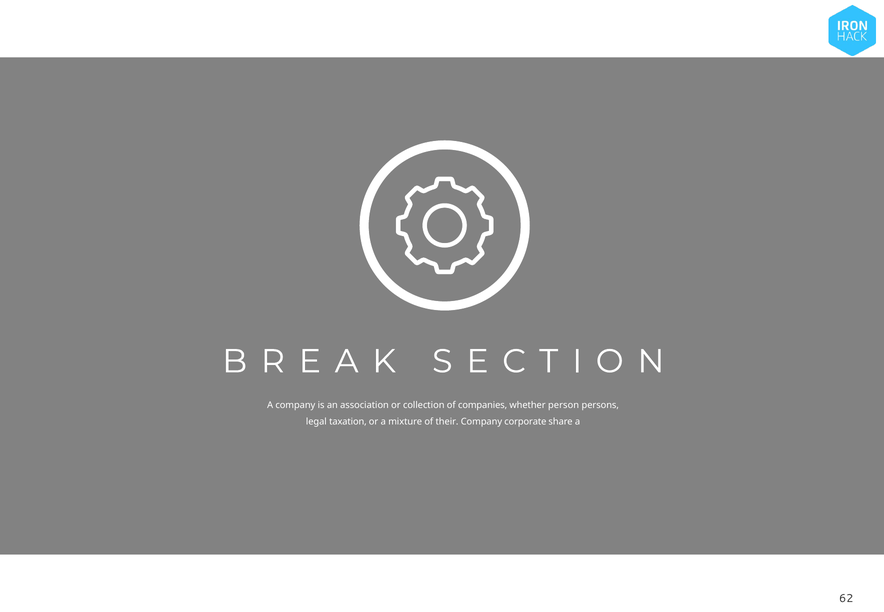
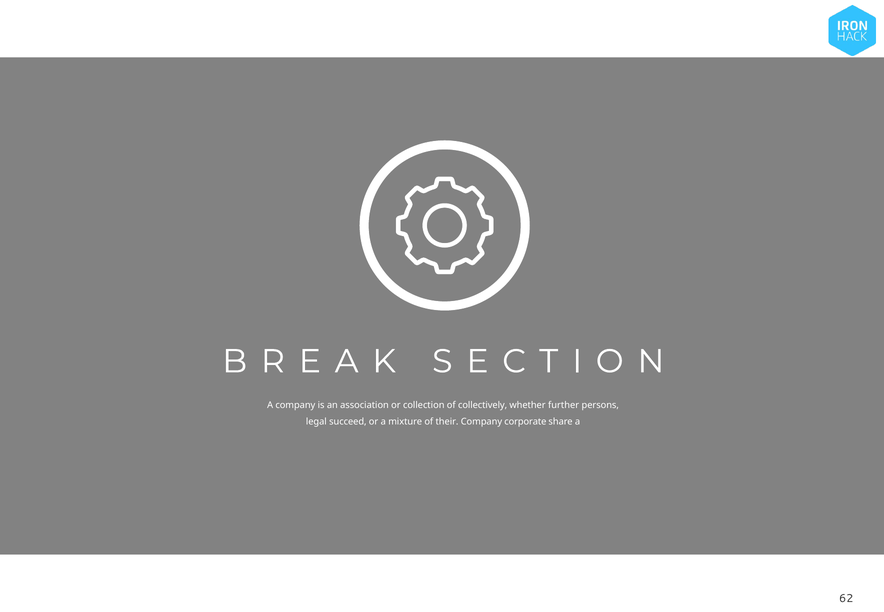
companies: companies -> collectively
person: person -> further
taxation: taxation -> succeed
